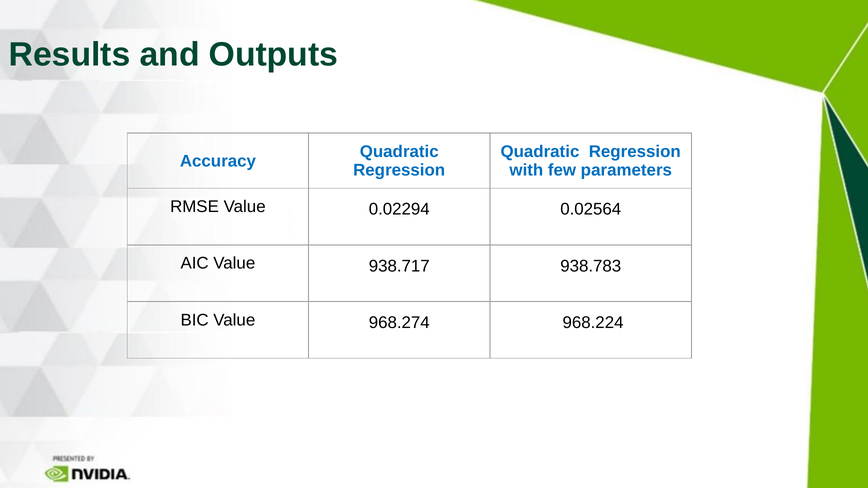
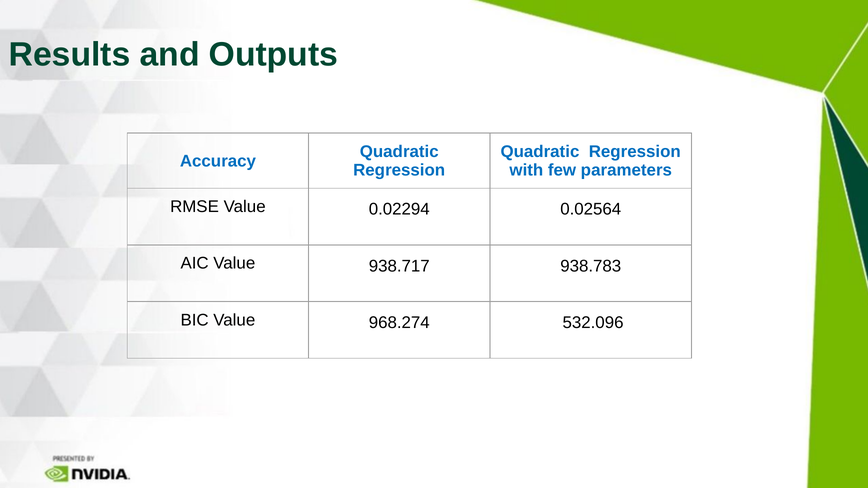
968.224: 968.224 -> 532.096
